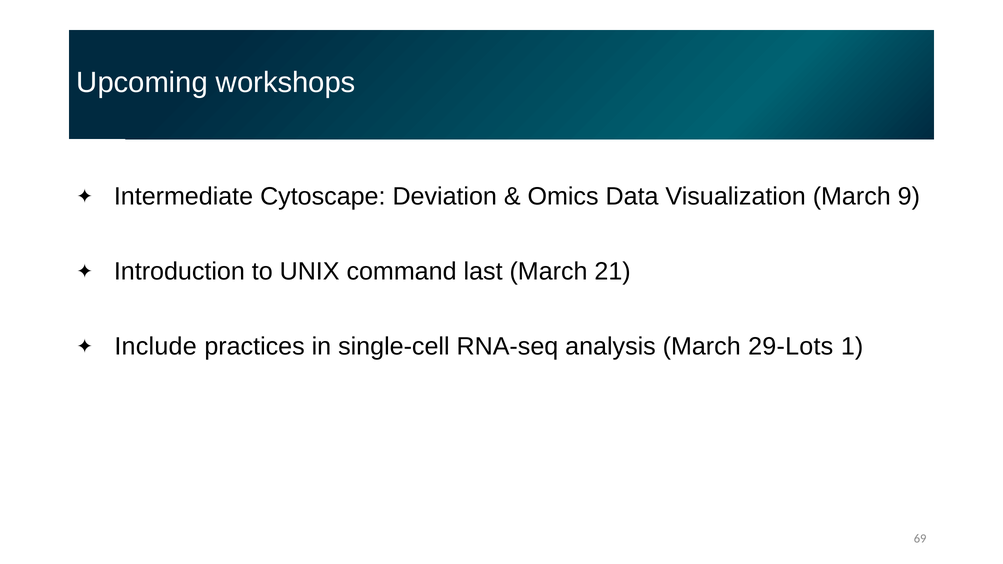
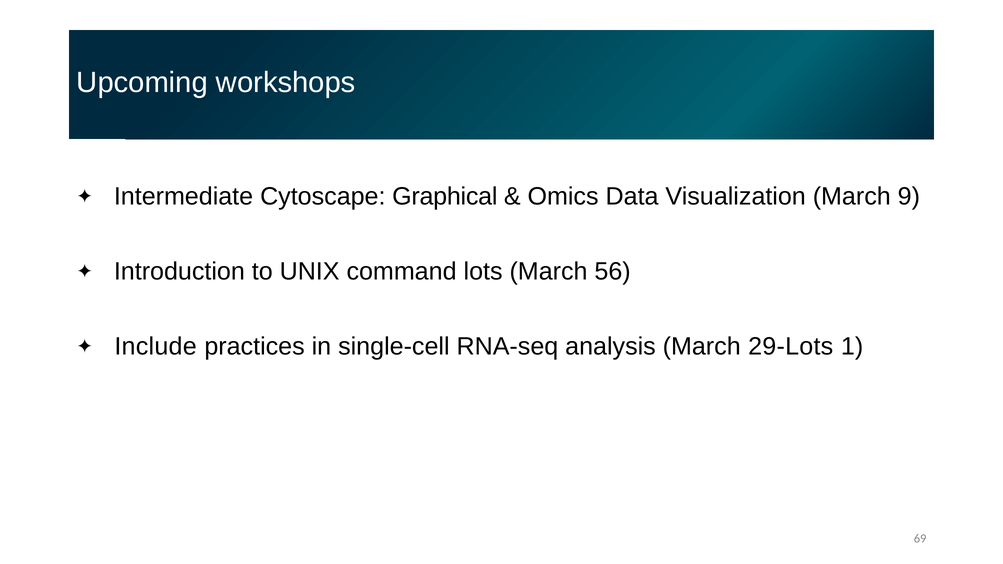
Deviation: Deviation -> Graphical
last: last -> lots
21: 21 -> 56
